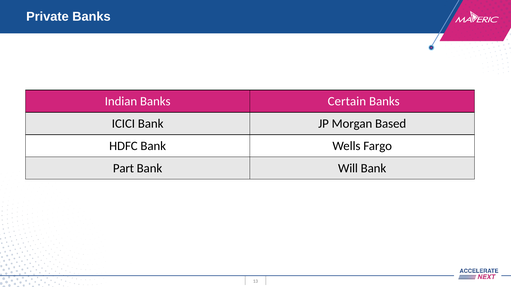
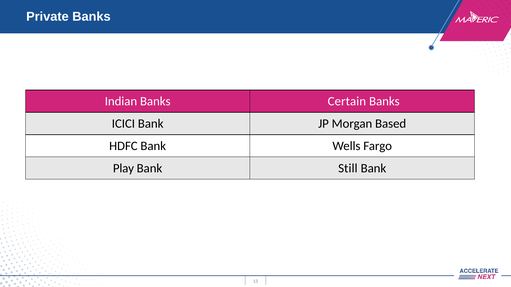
Part: Part -> Play
Will: Will -> Still
